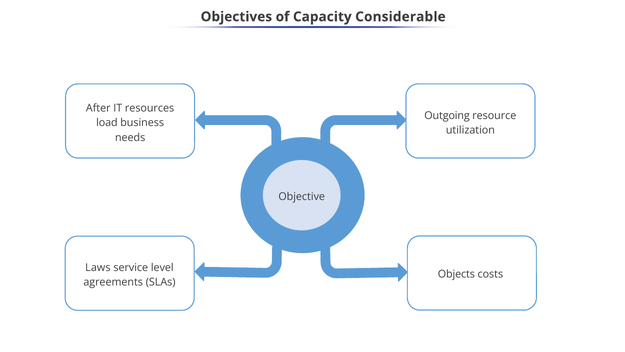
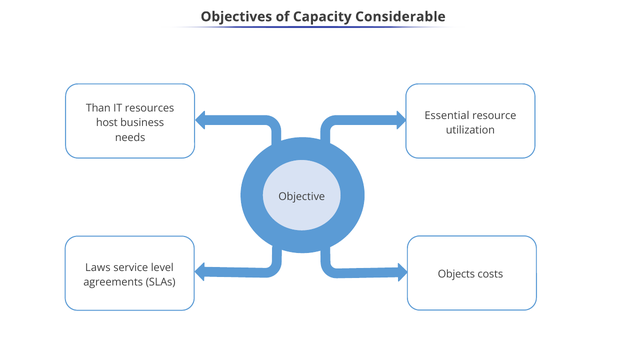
After: After -> Than
Outgoing: Outgoing -> Essential
load: load -> host
